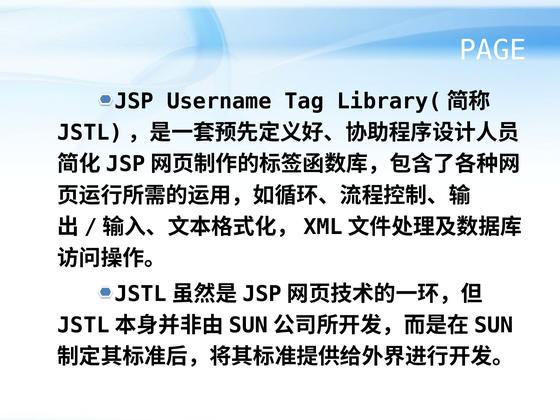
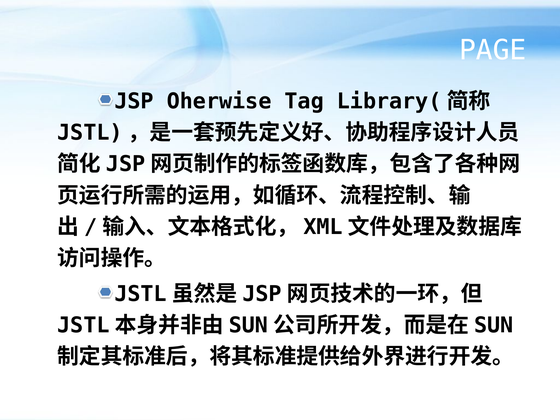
Username: Username -> Oherwise
